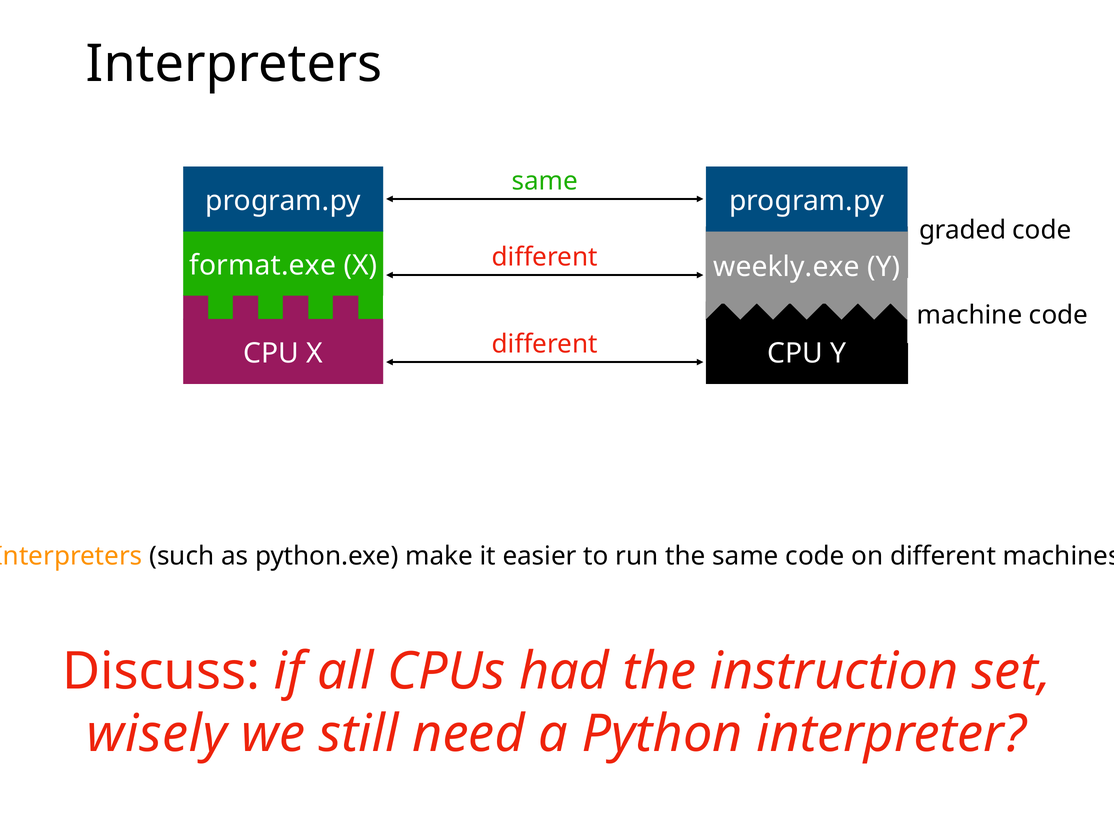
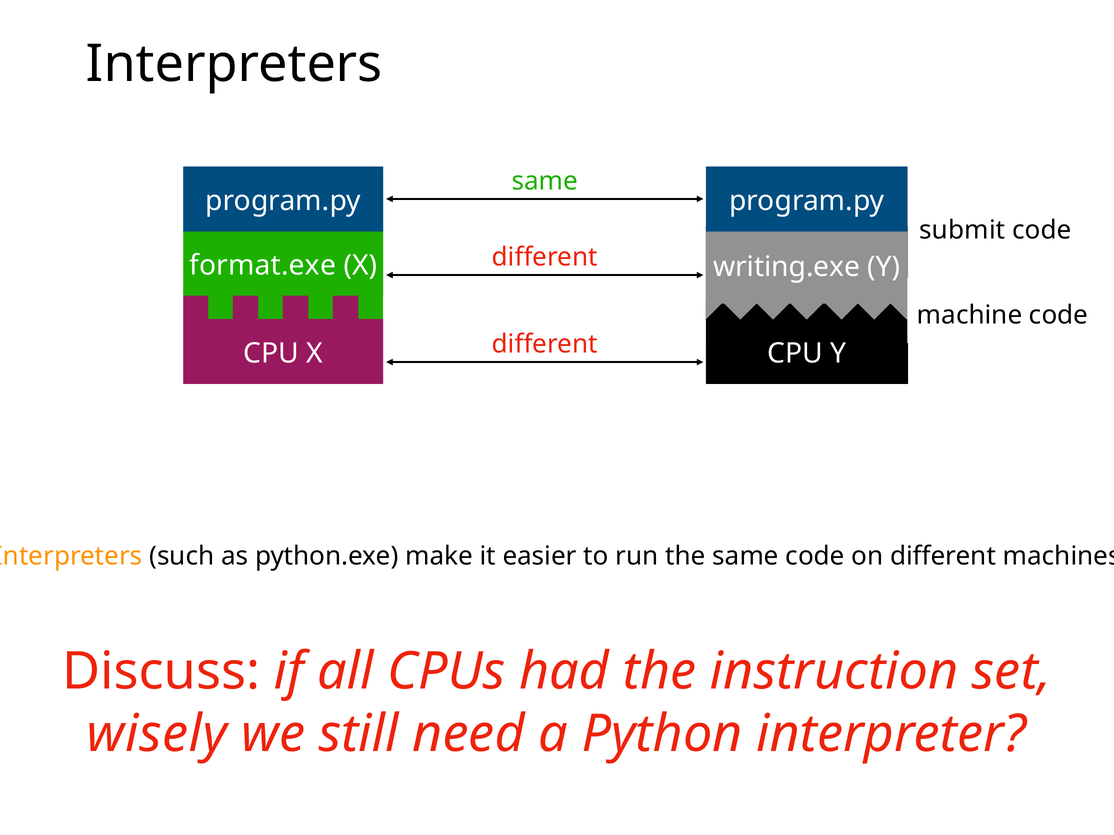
graded: graded -> submit
weekly.exe: weekly.exe -> writing.exe
